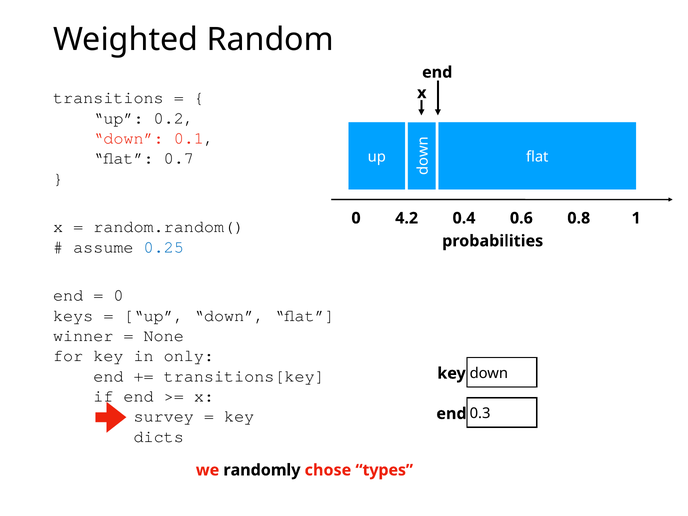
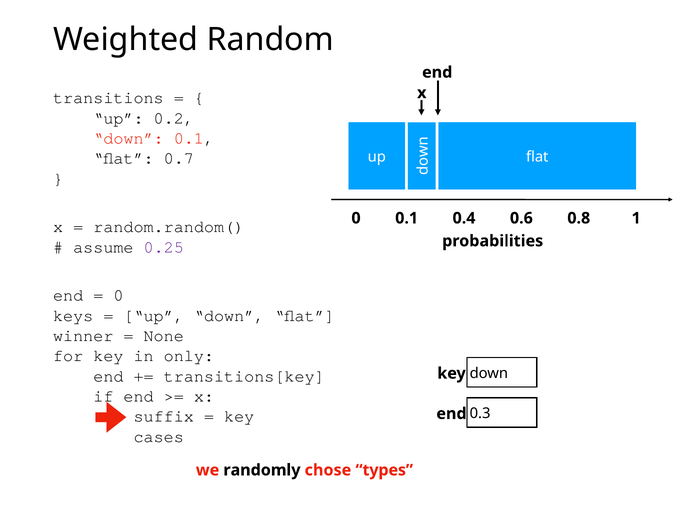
4.2 at (407, 218): 4.2 -> 0.1
0.25 colour: blue -> purple
survey: survey -> suffix
dicts: dicts -> cases
